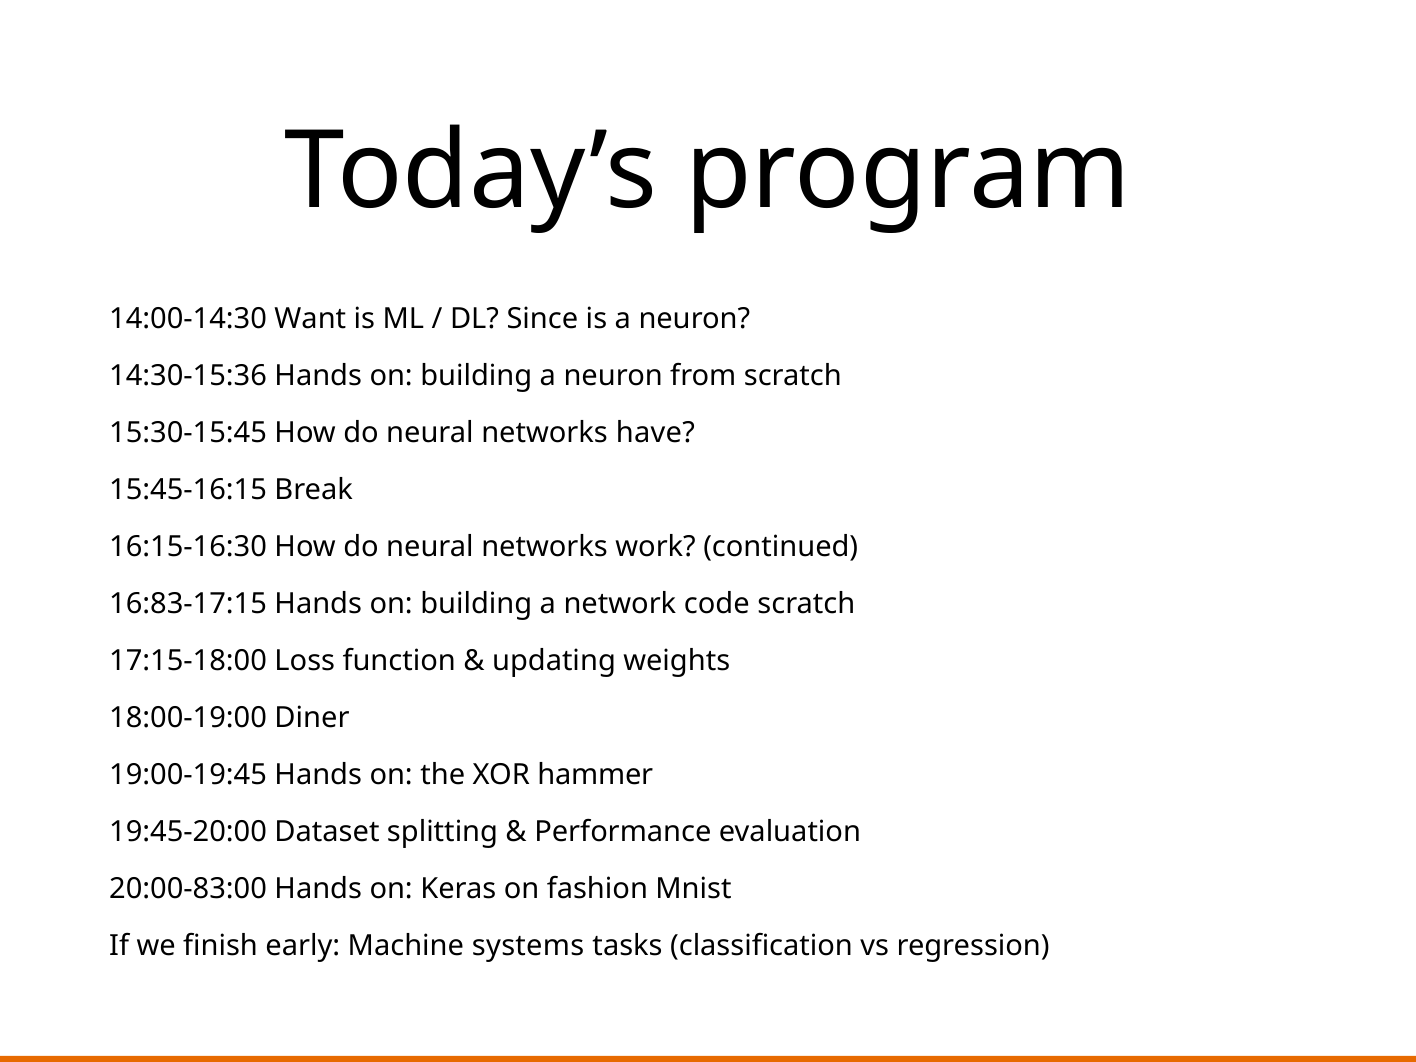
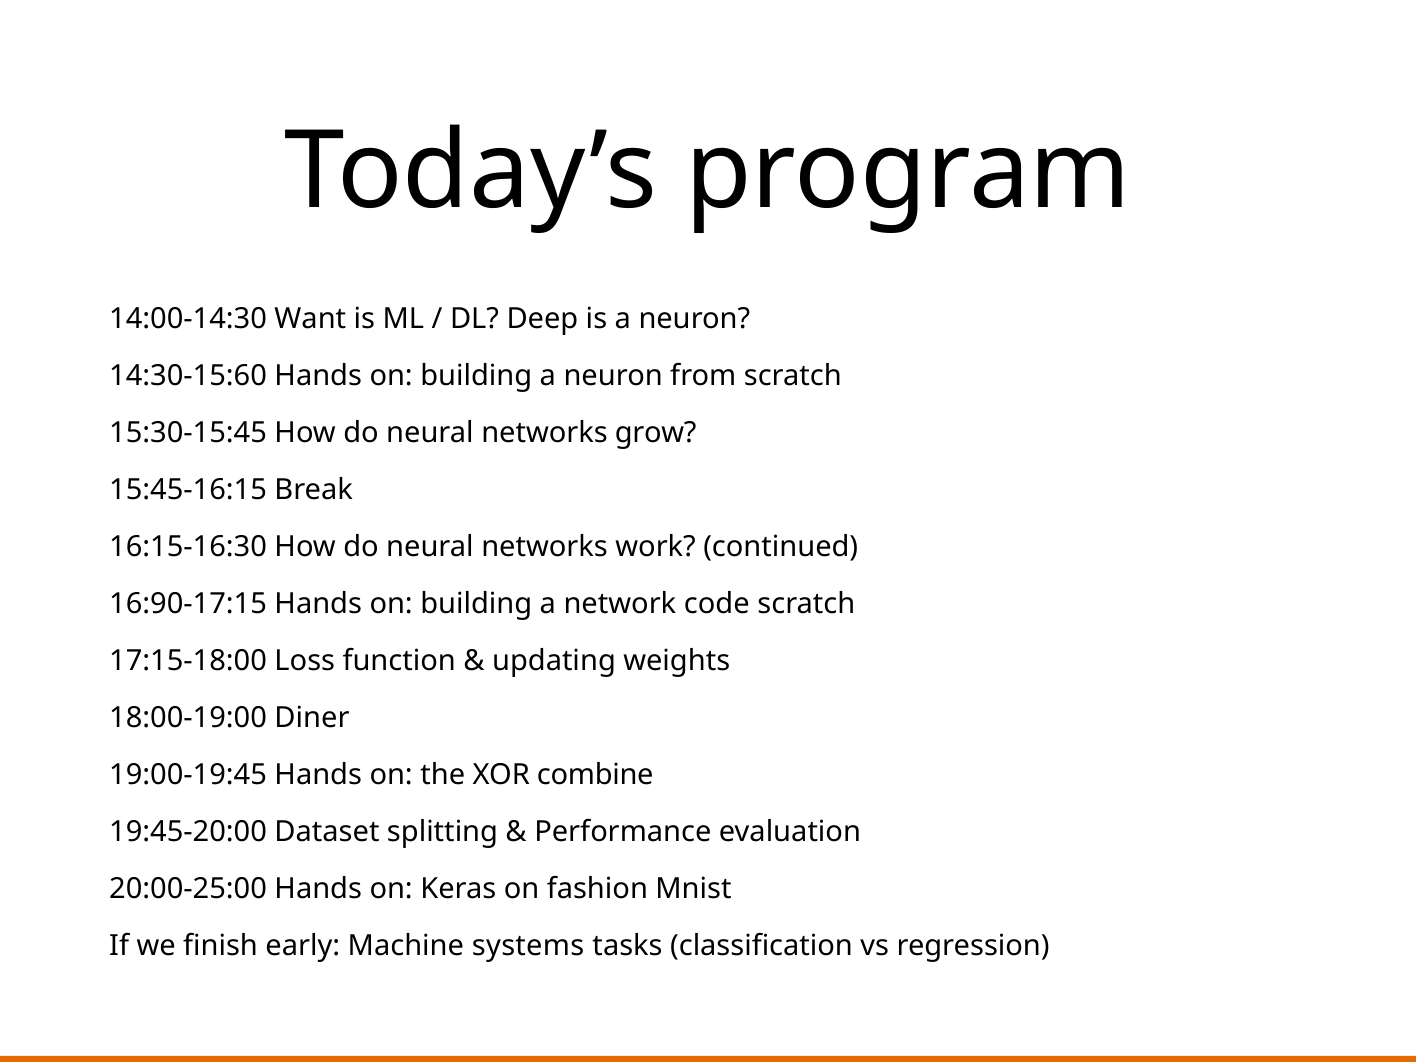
Since: Since -> Deep
14:30-15:36: 14:30-15:36 -> 14:30-15:60
have: have -> grow
16:83-17:15: 16:83-17:15 -> 16:90-17:15
hammer: hammer -> combine
20:00-83:00: 20:00-83:00 -> 20:00-25:00
